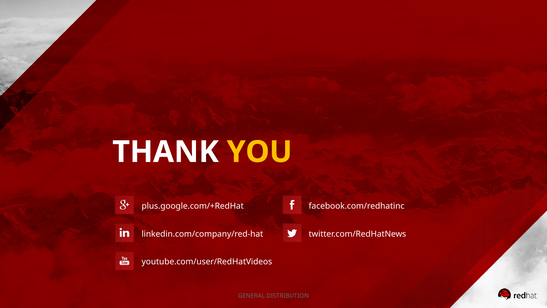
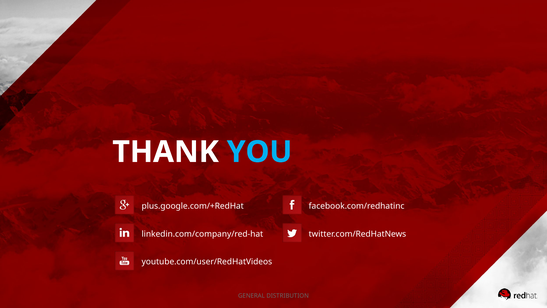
YOU colour: yellow -> light blue
